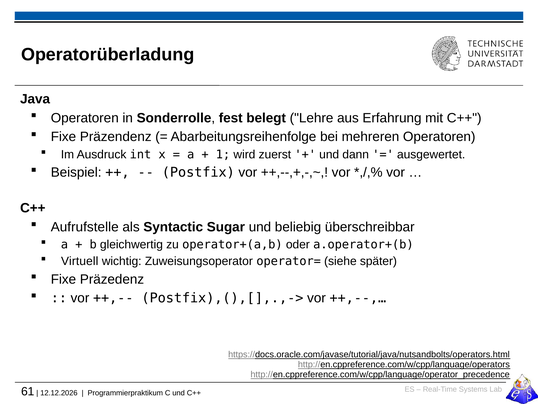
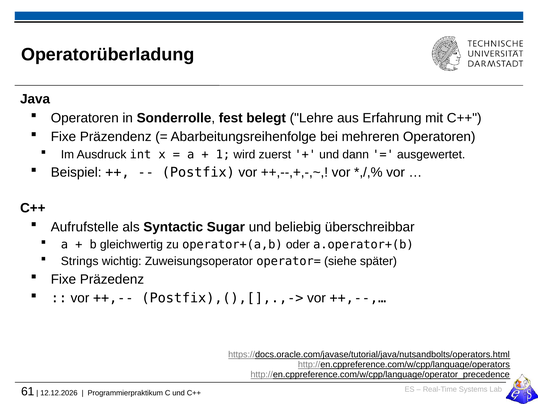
Virtuell: Virtuell -> Strings
